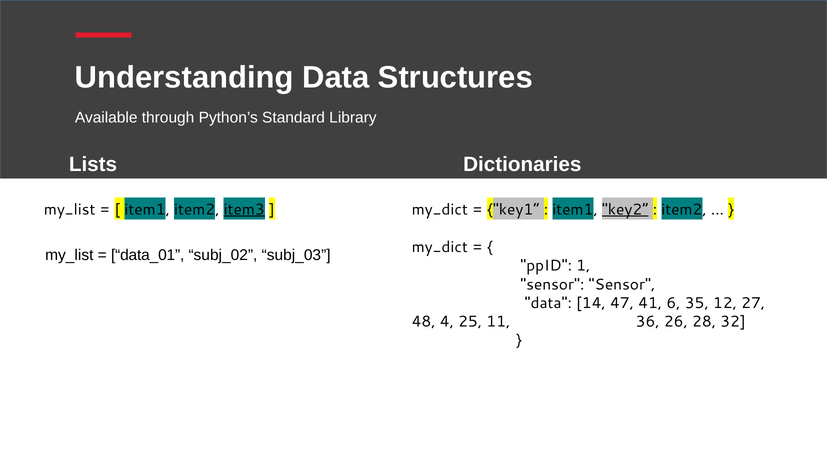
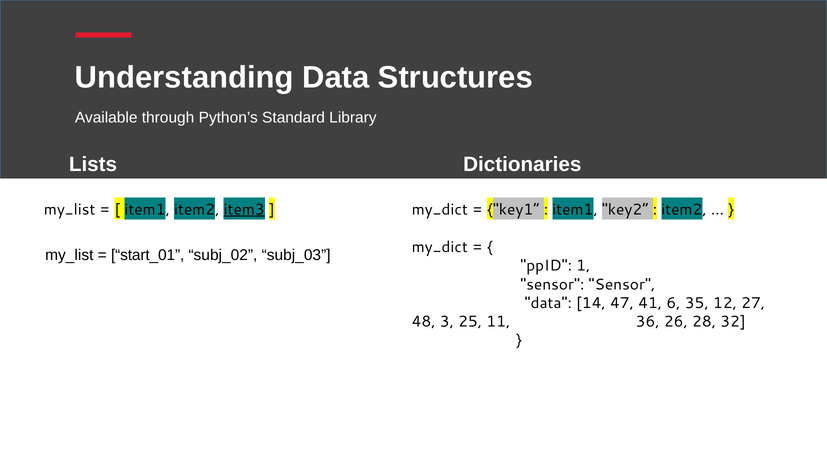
key2 underline: present -> none
data_01: data_01 -> start_01
4: 4 -> 3
